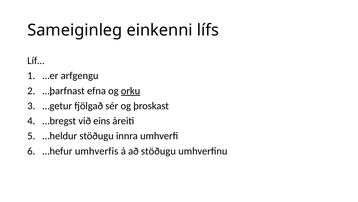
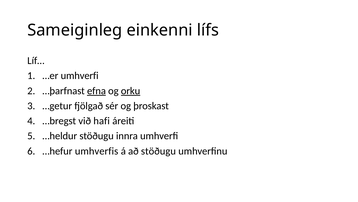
…er arfgengu: arfgengu -> umhverfi
efna underline: none -> present
eins: eins -> hafi
